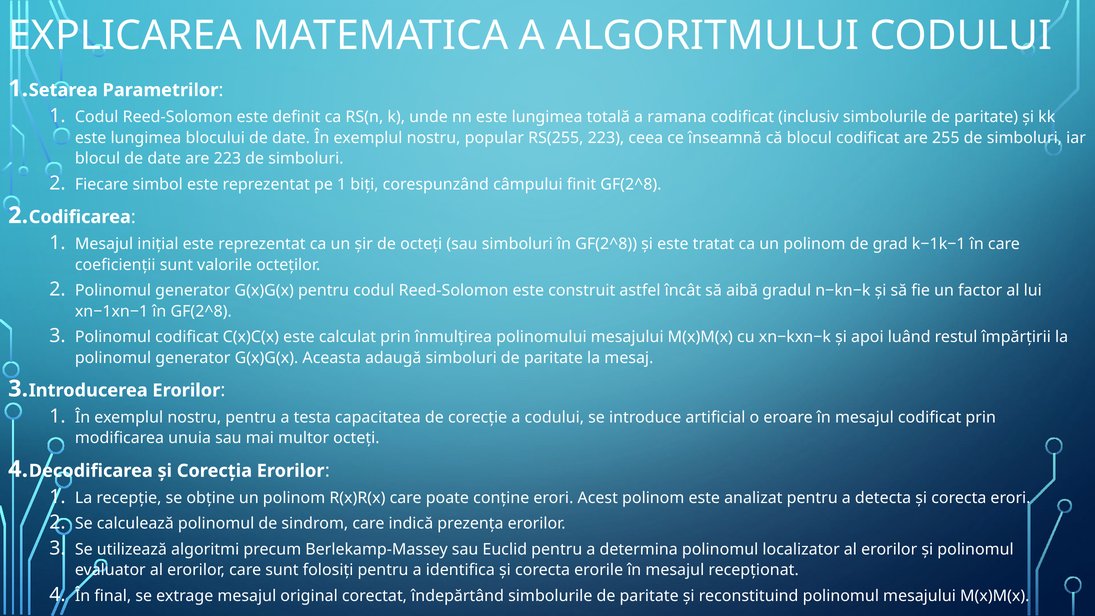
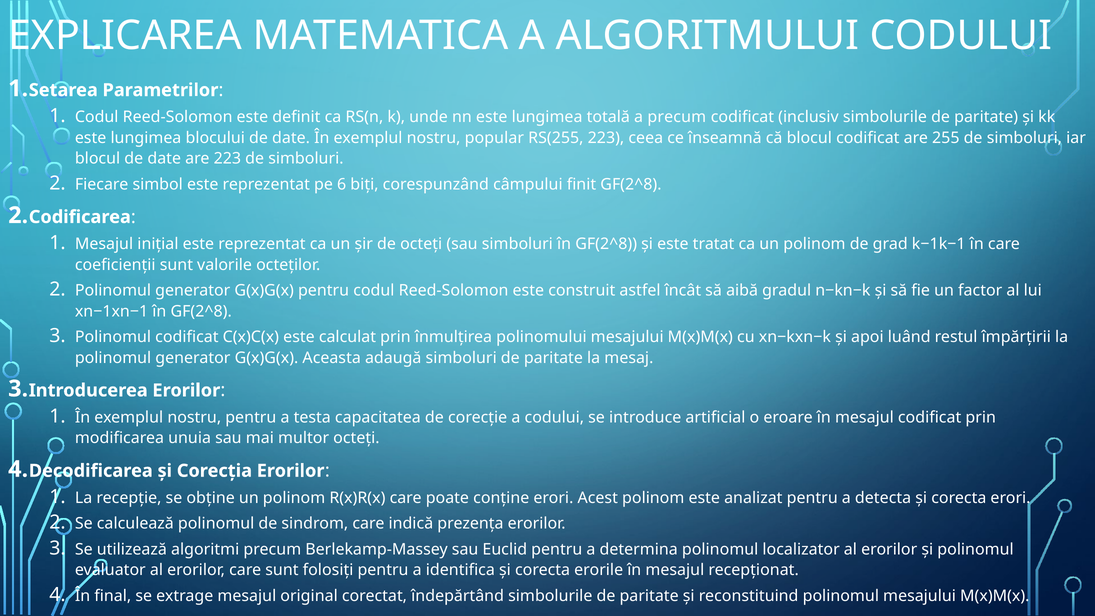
a ramana: ramana -> precum
pe 1: 1 -> 6
